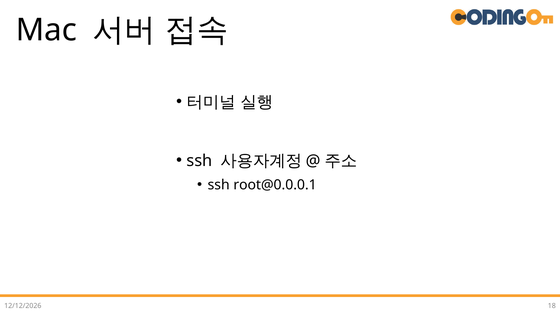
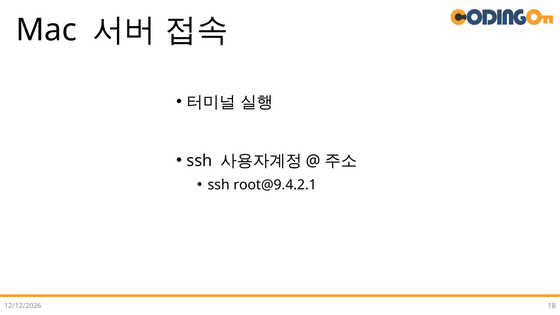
root@0.0.0.1: root@0.0.0.1 -> root@9.4.2.1
